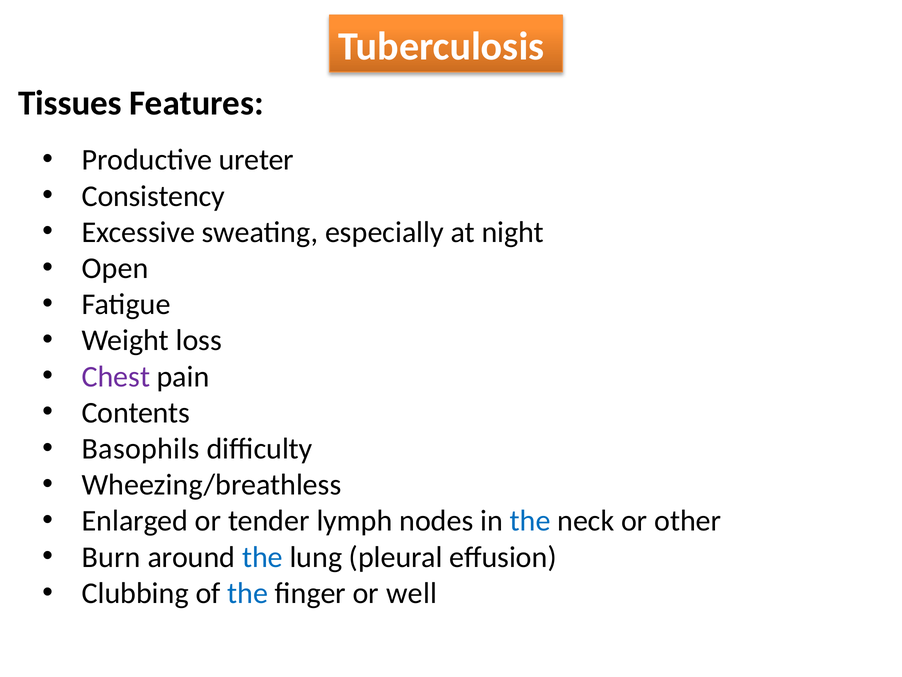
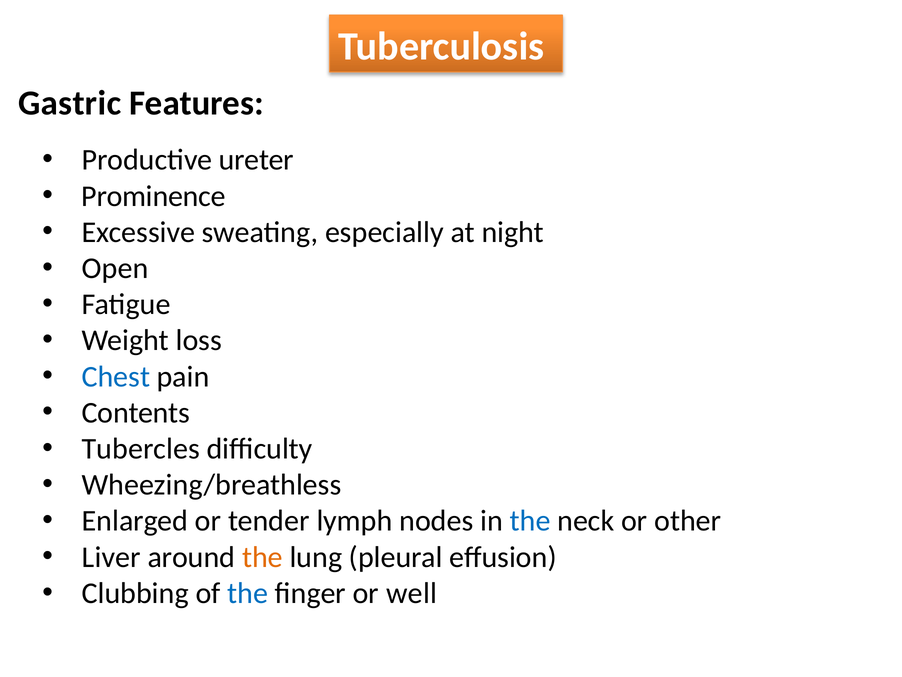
Tissues: Tissues -> Gastric
Consistency: Consistency -> Prominence
Chest colour: purple -> blue
Basophils: Basophils -> Tubercles
Burn: Burn -> Liver
the at (262, 557) colour: blue -> orange
